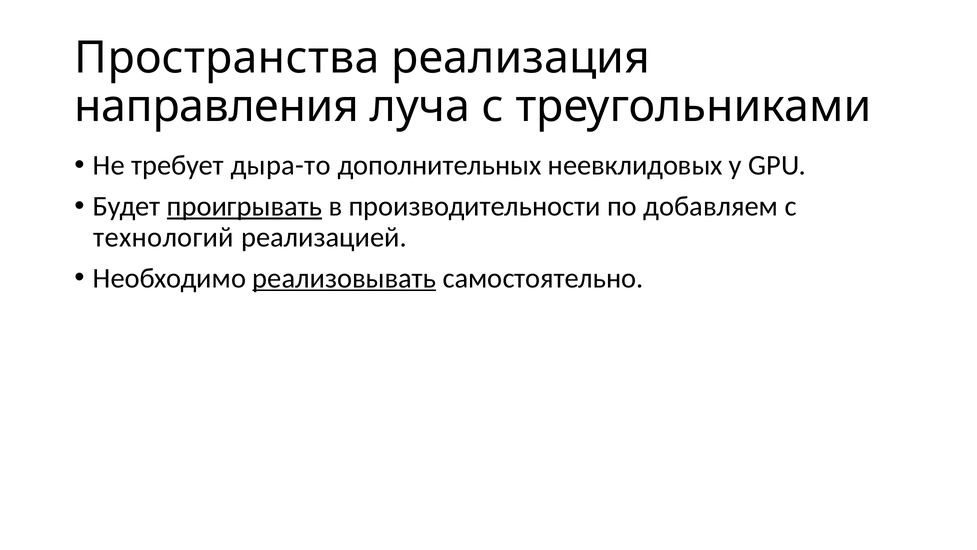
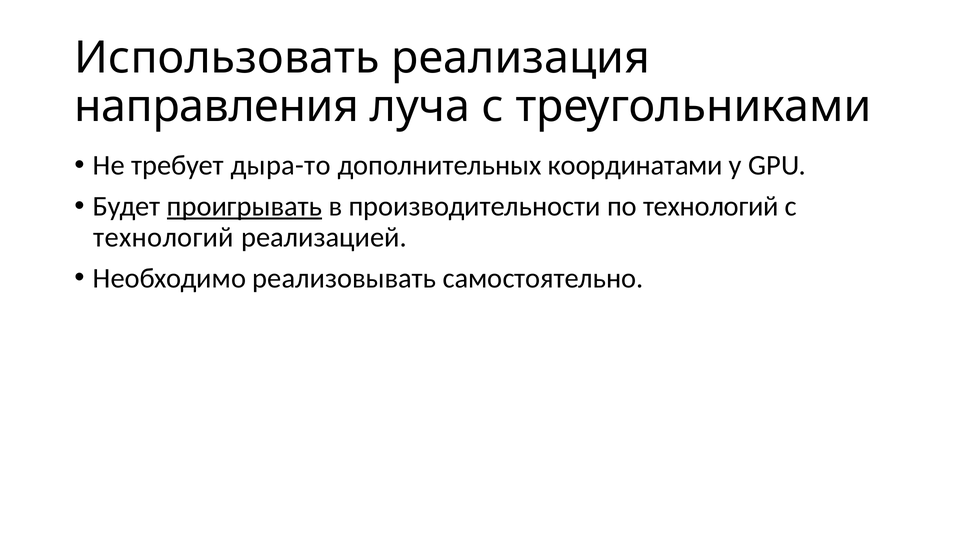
Пространства: Пространства -> Использовать
неевклидовых: неевклидовых -> координатами
по добавляем: добавляем -> технологий
реализовывать underline: present -> none
